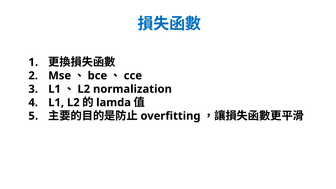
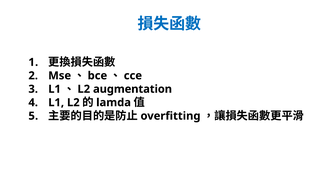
normalization: normalization -> augmentation
